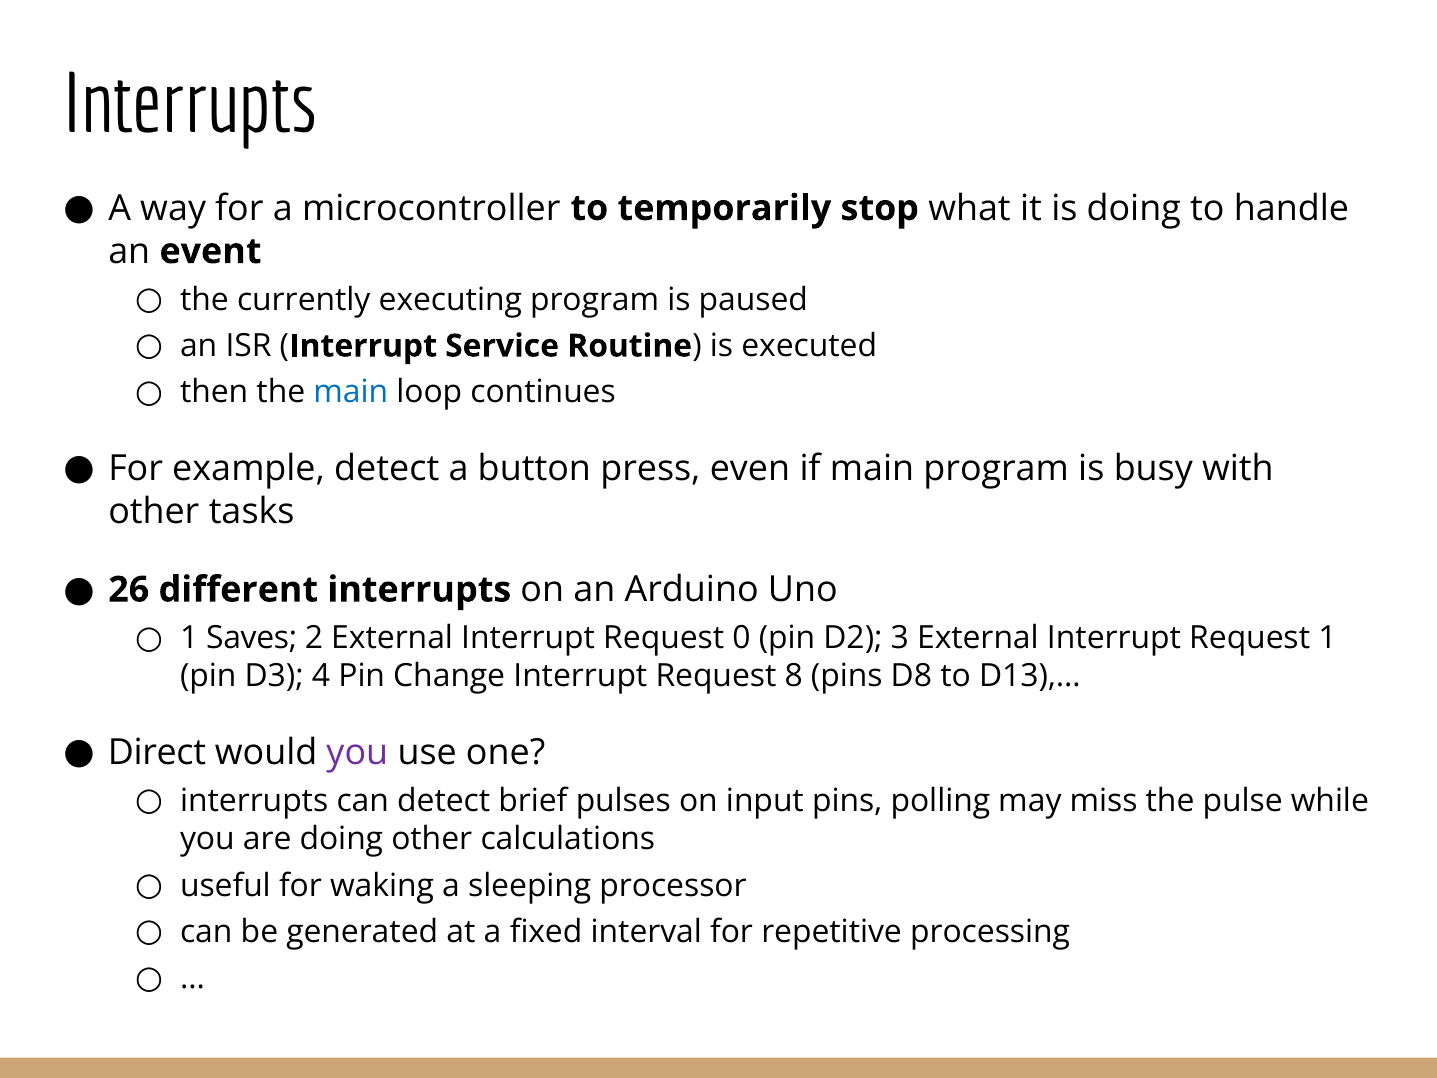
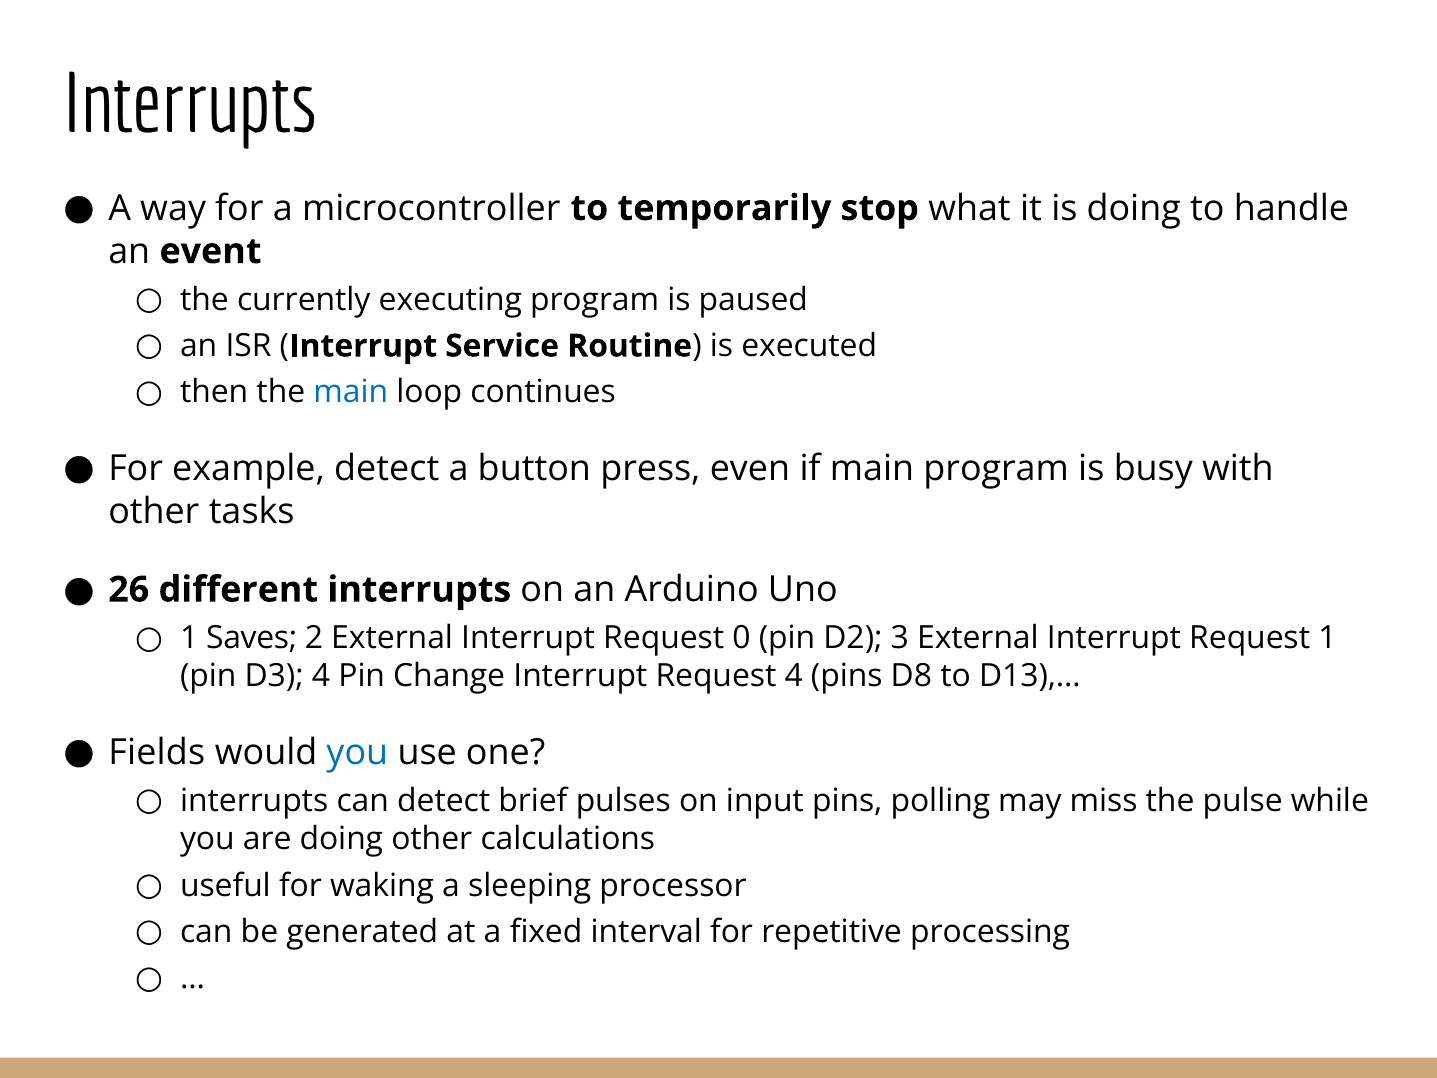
Request 8: 8 -> 4
Direct: Direct -> Fields
you at (357, 752) colour: purple -> blue
